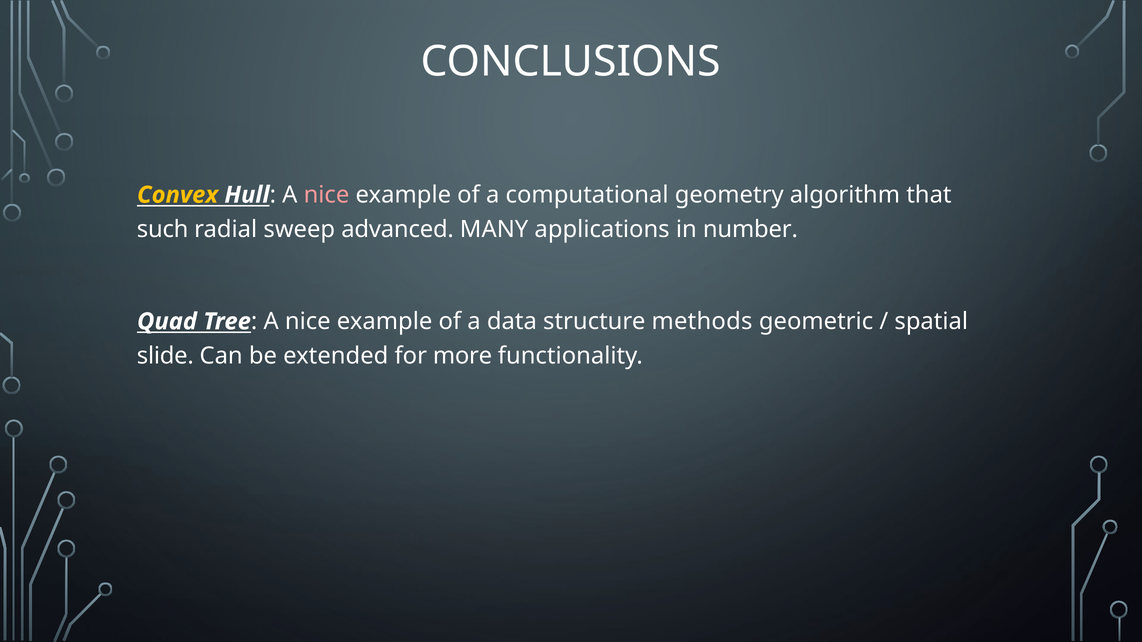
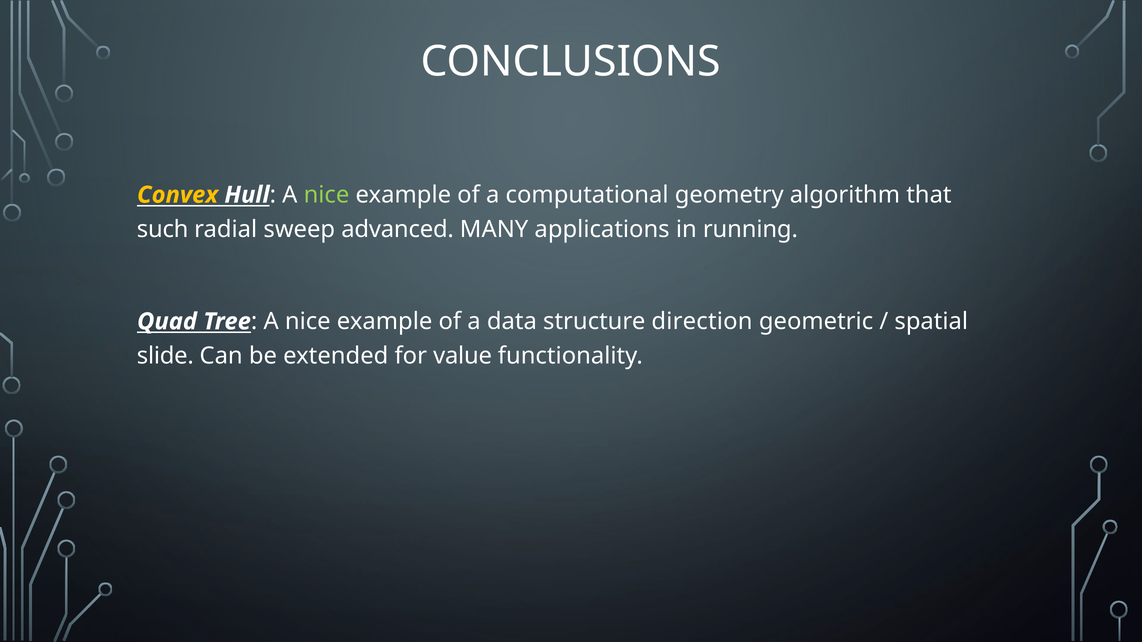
nice at (326, 195) colour: pink -> light green
number: number -> running
methods: methods -> direction
more: more -> value
